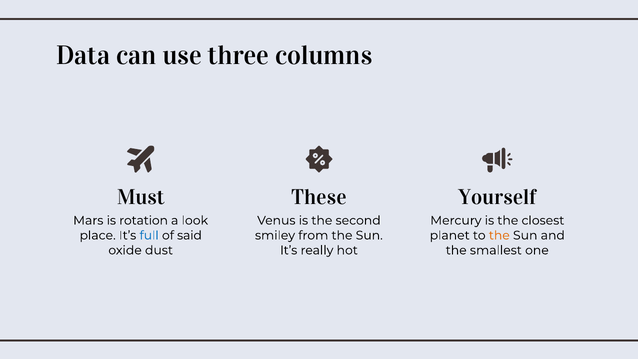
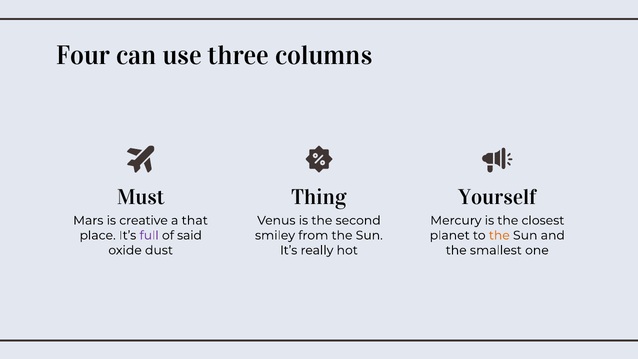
Data: Data -> Four
These: These -> Thing
rotation: rotation -> creative
look: look -> that
full colour: blue -> purple
